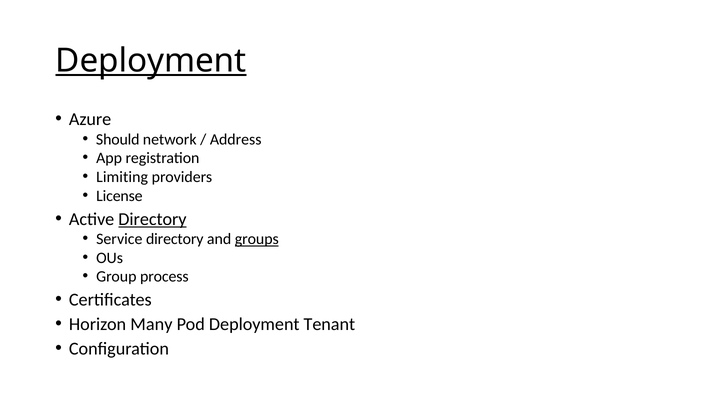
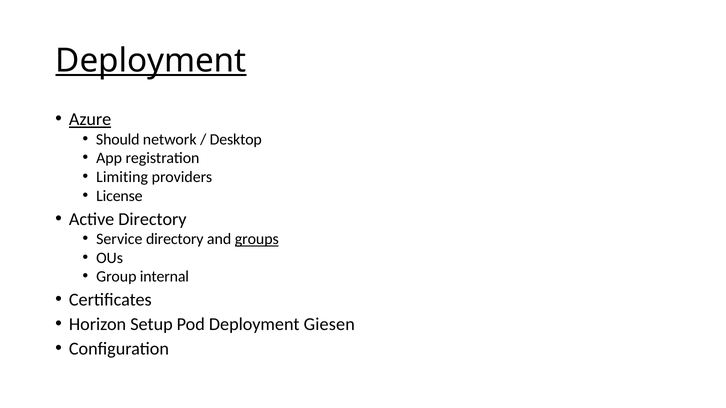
Azure underline: none -> present
Address: Address -> Desktop
Directory at (152, 219) underline: present -> none
process: process -> internal
Many: Many -> Setup
Tenant: Tenant -> Giesen
